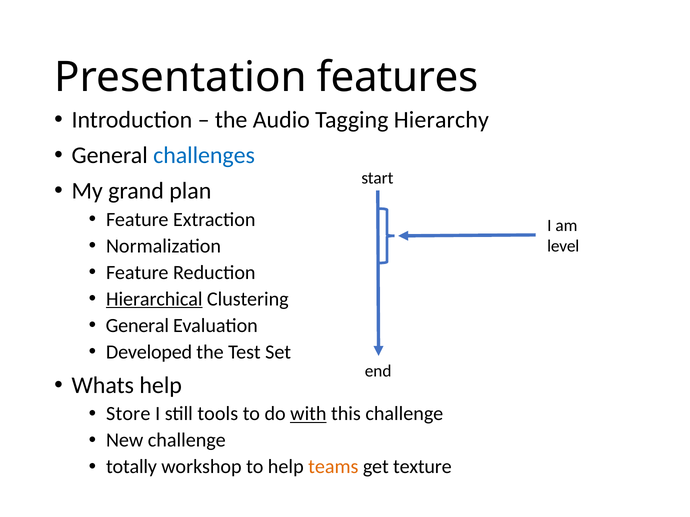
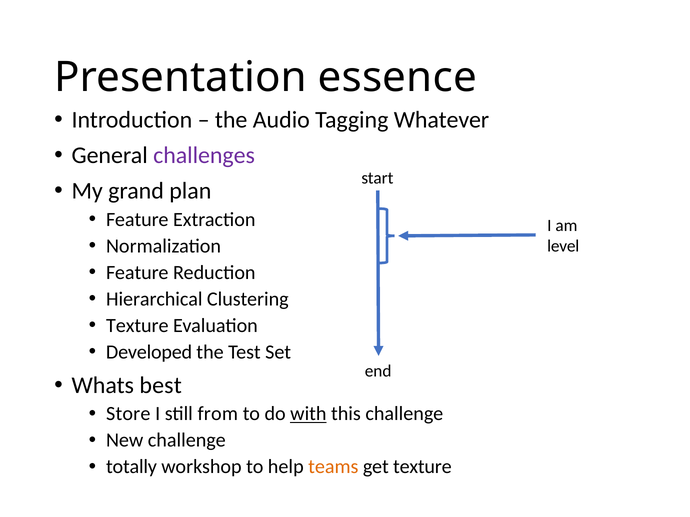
features: features -> essence
Hierarchy: Hierarchy -> Whatever
challenges colour: blue -> purple
Hierarchical underline: present -> none
General at (137, 326): General -> Texture
Whats help: help -> best
tools: tools -> from
